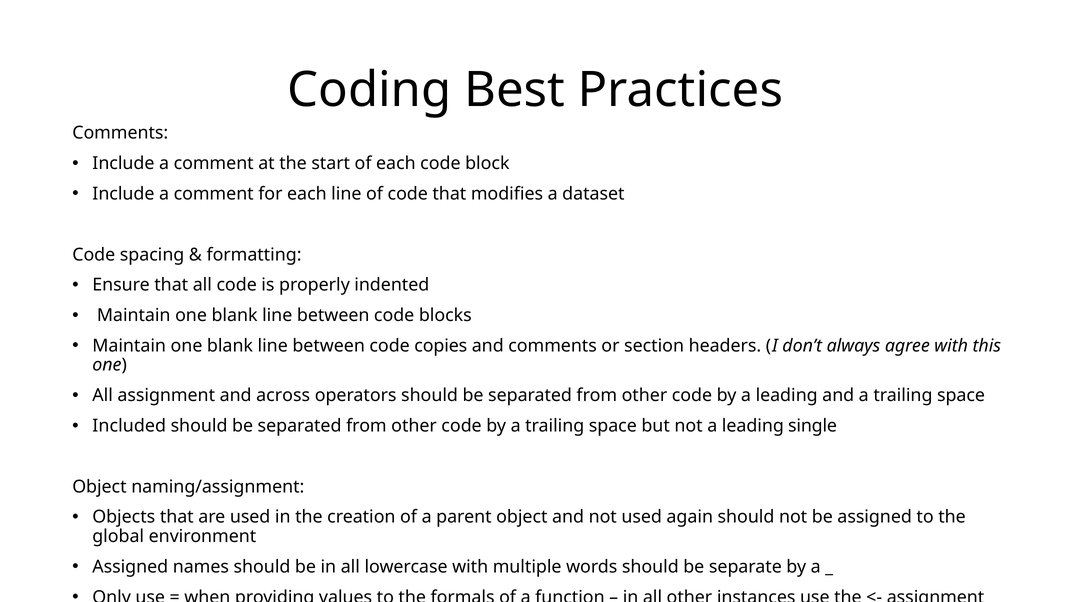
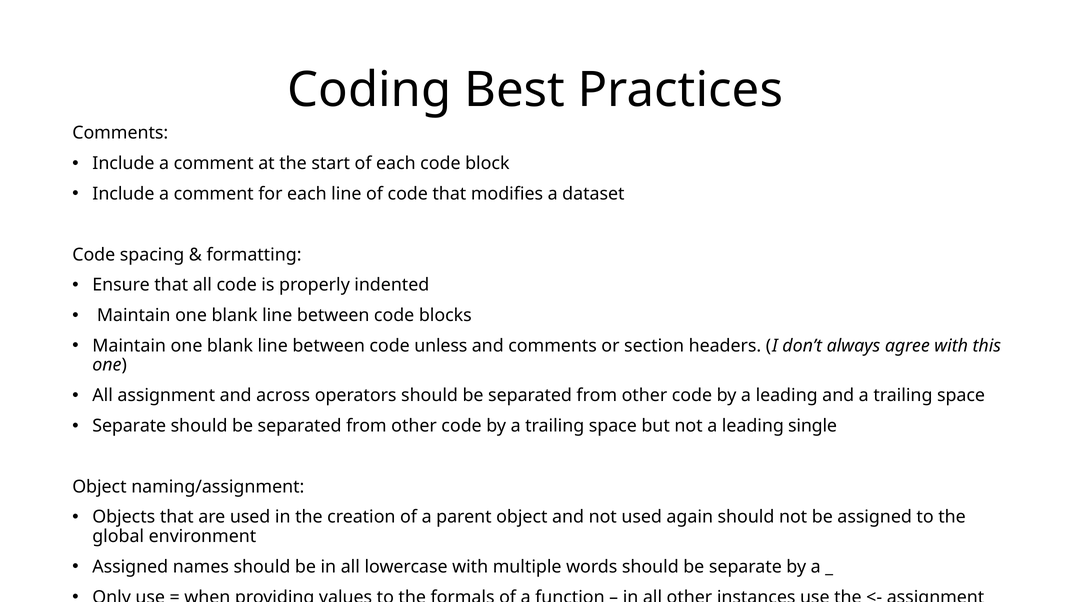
copies: copies -> unless
Included at (129, 426): Included -> Separate
